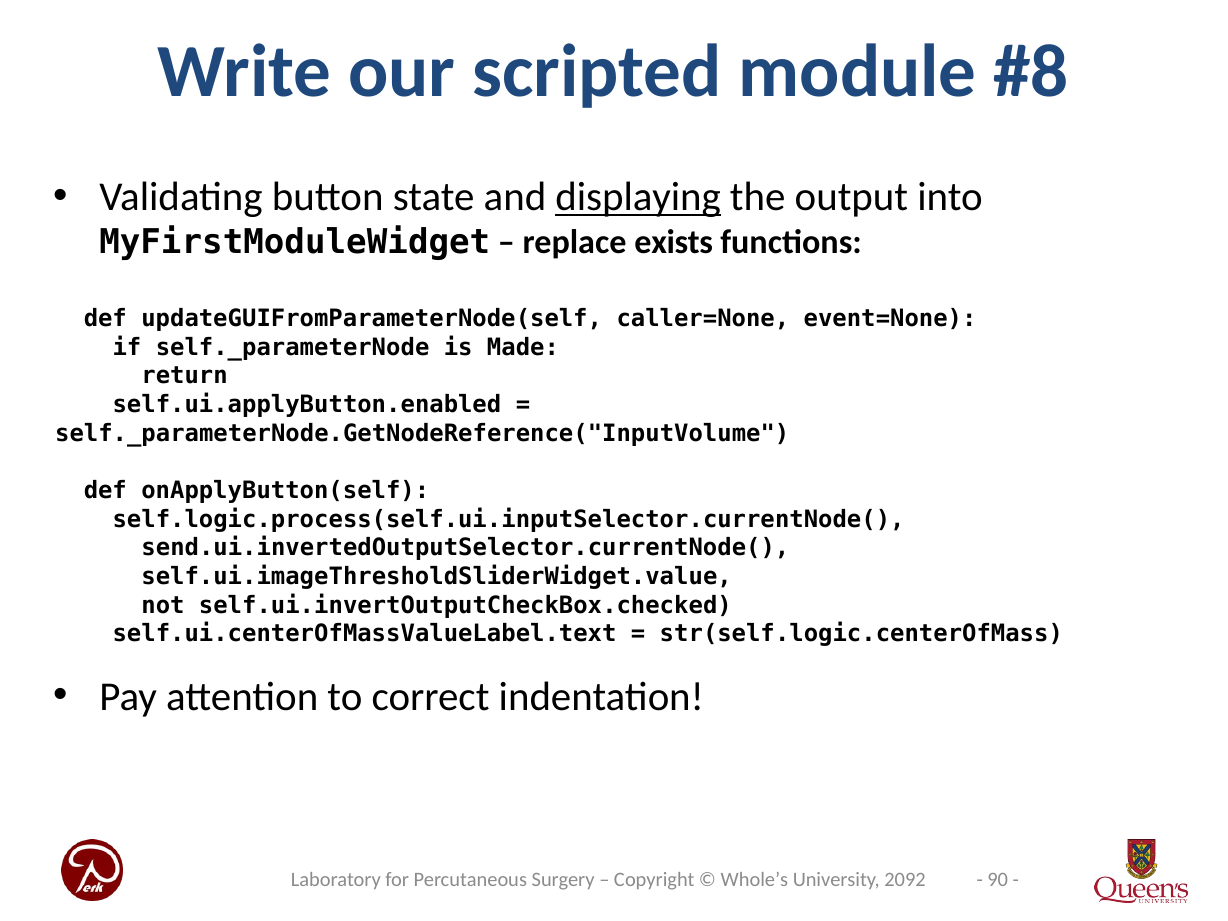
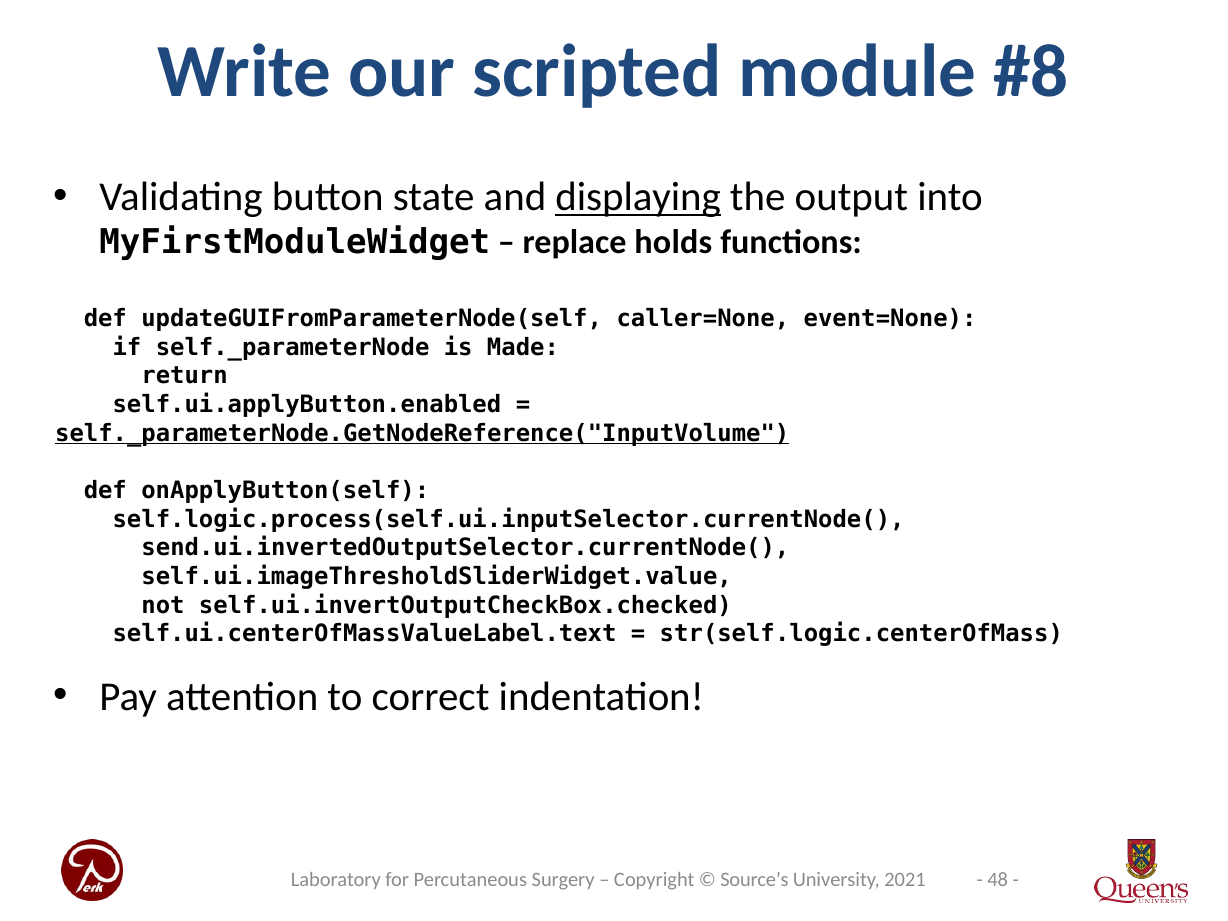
exists: exists -> holds
self._parameterNode.GetNodeReference("InputVolume underline: none -> present
90: 90 -> 48
Whole’s: Whole’s -> Source’s
2092: 2092 -> 2021
